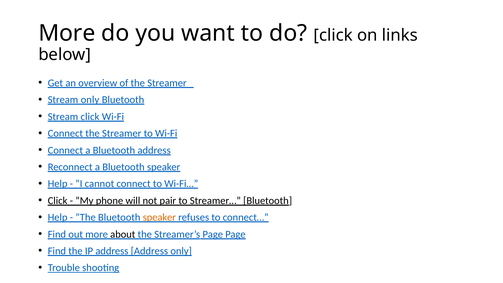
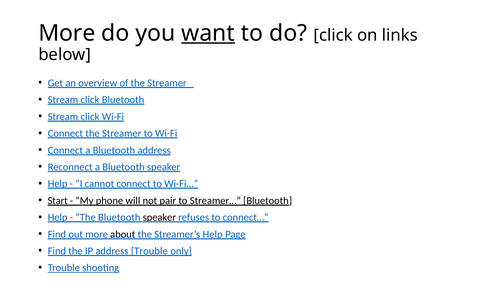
want underline: none -> present
only at (90, 100): only -> click
Click at (58, 201): Click -> Start
speaker at (159, 217) colour: orange -> black
Streamer’s Page: Page -> Help
address Address: Address -> Trouble
